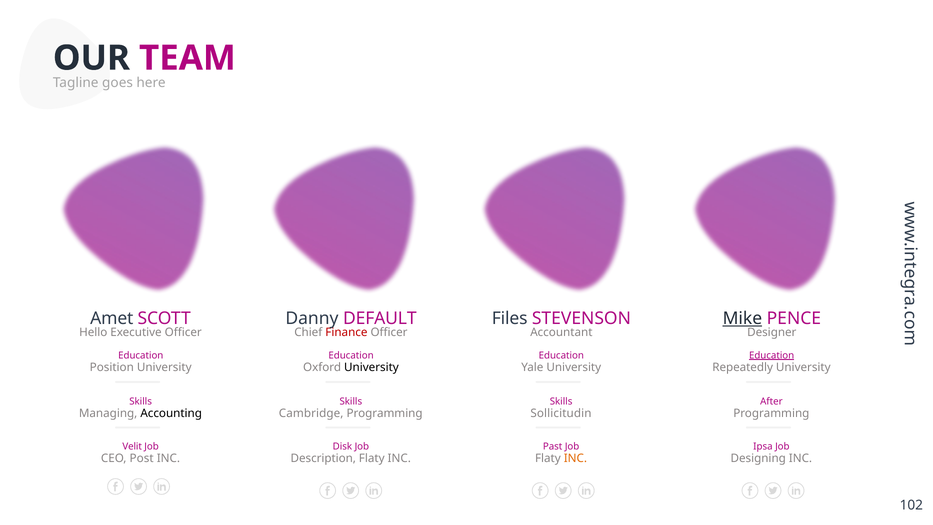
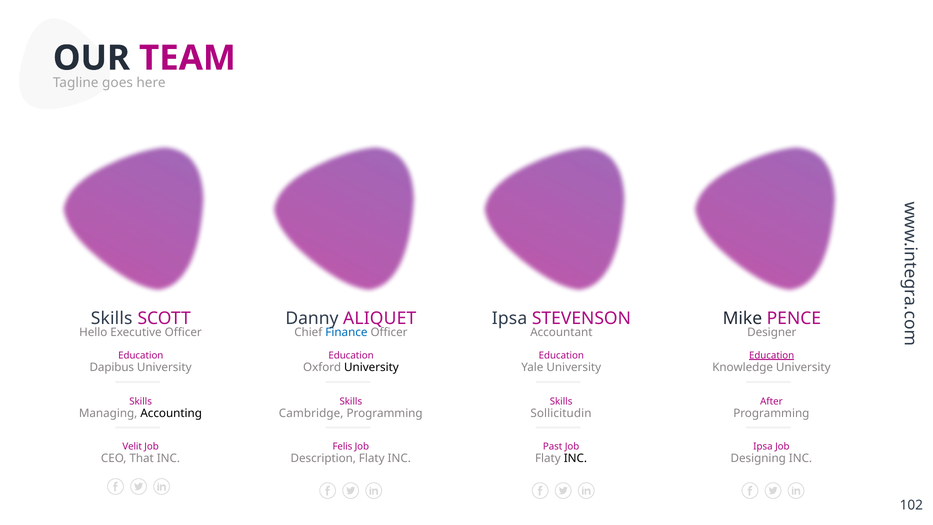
Amet at (112, 318): Amet -> Skills
DEFAULT: DEFAULT -> ALIQUET
Files at (510, 318): Files -> Ipsa
Mike underline: present -> none
Finance colour: red -> blue
Position: Position -> Dapibus
Repeatedly: Repeatedly -> Knowledge
Disk: Disk -> Felis
Post: Post -> That
INC at (575, 458) colour: orange -> black
